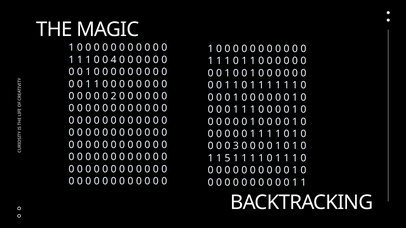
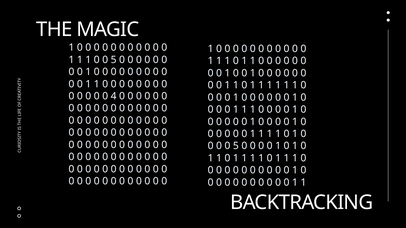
1 0 0 4: 4 -> 5
2: 2 -> 4
0 0 0 3: 3 -> 5
5 at (227, 158): 5 -> 0
